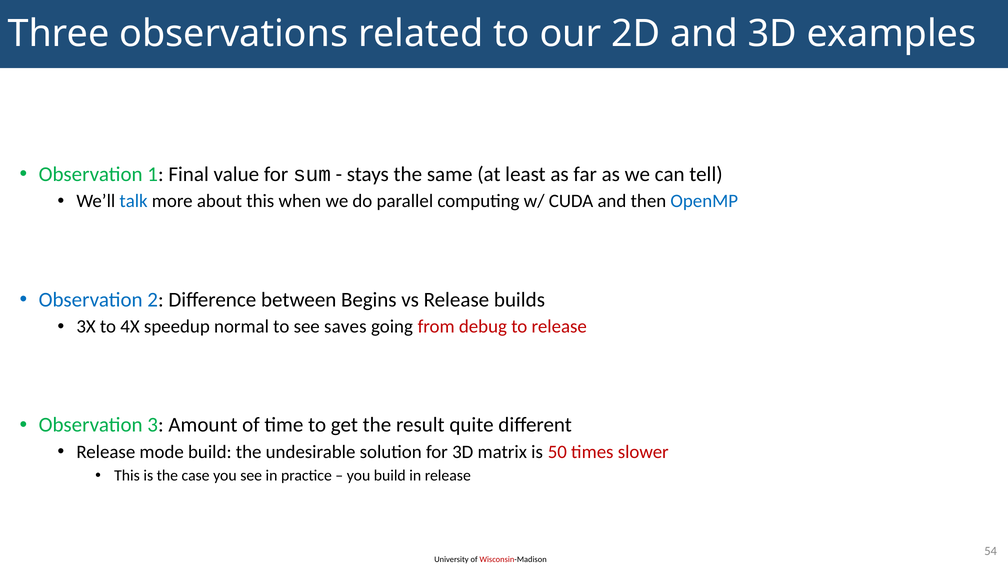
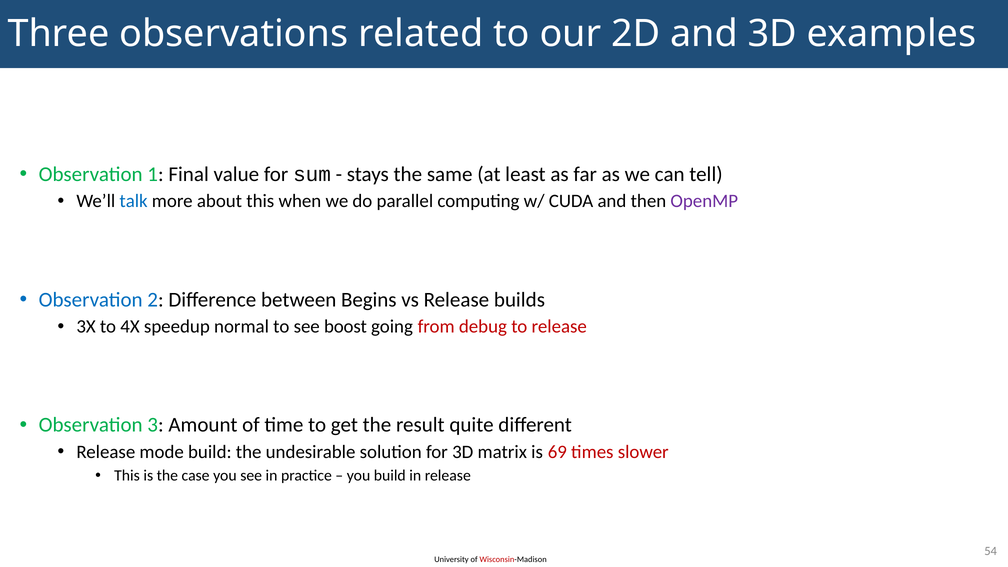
OpenMP colour: blue -> purple
saves: saves -> boost
50: 50 -> 69
